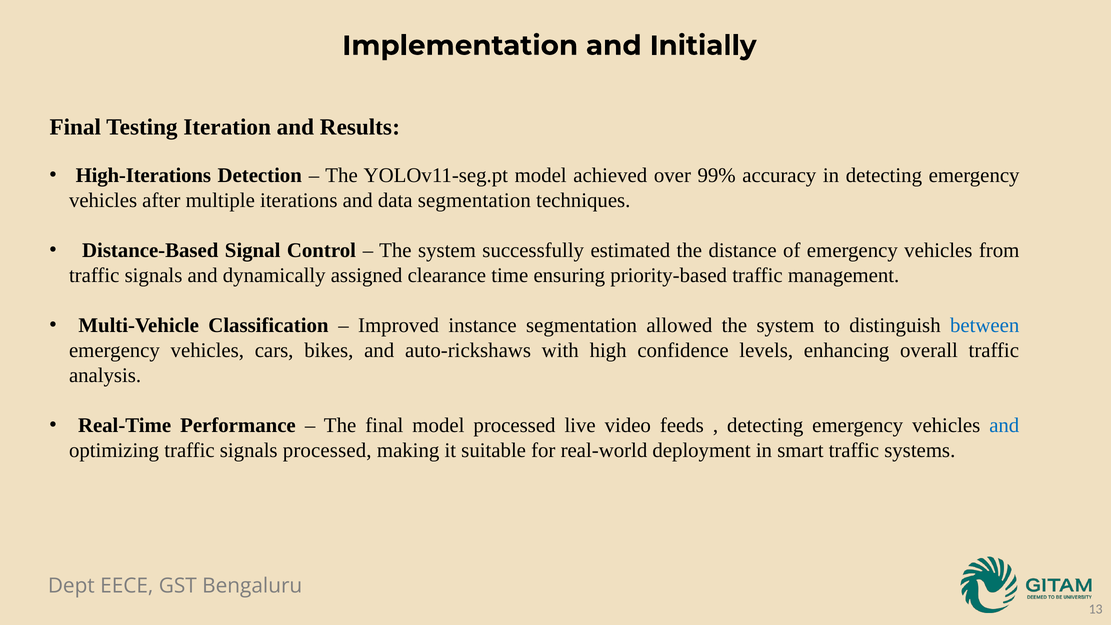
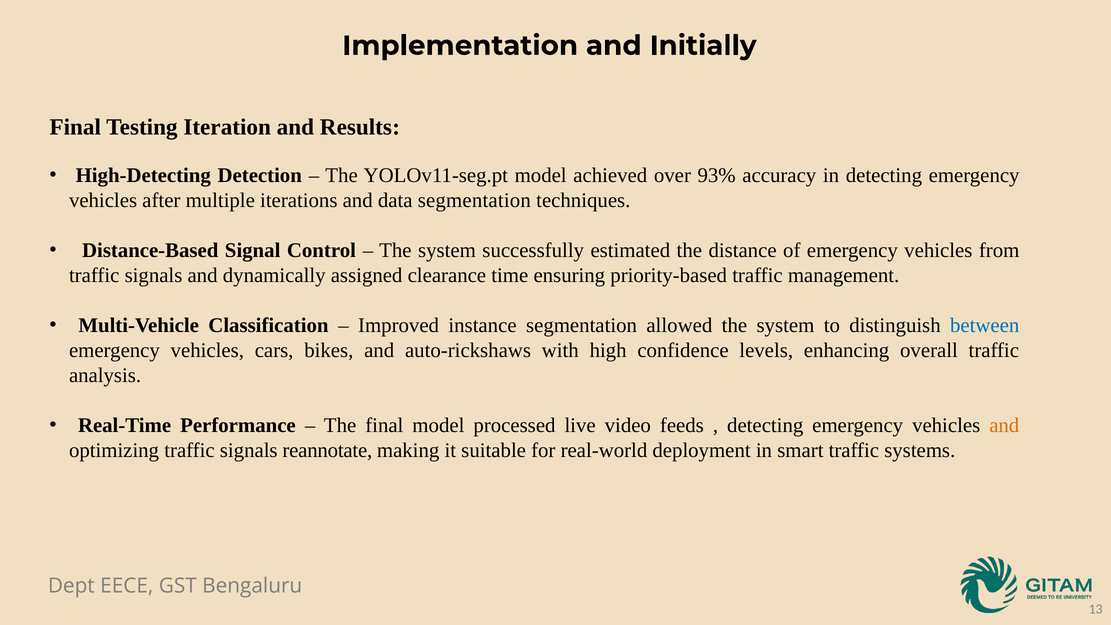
High-Iterations: High-Iterations -> High-Detecting
99%: 99% -> 93%
and at (1004, 425) colour: blue -> orange
signals processed: processed -> reannotate
